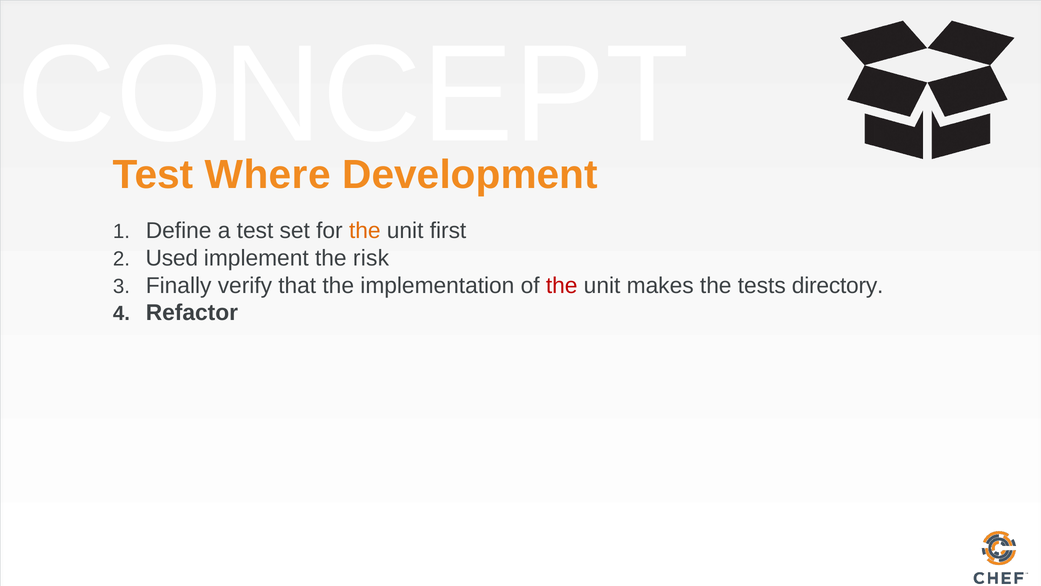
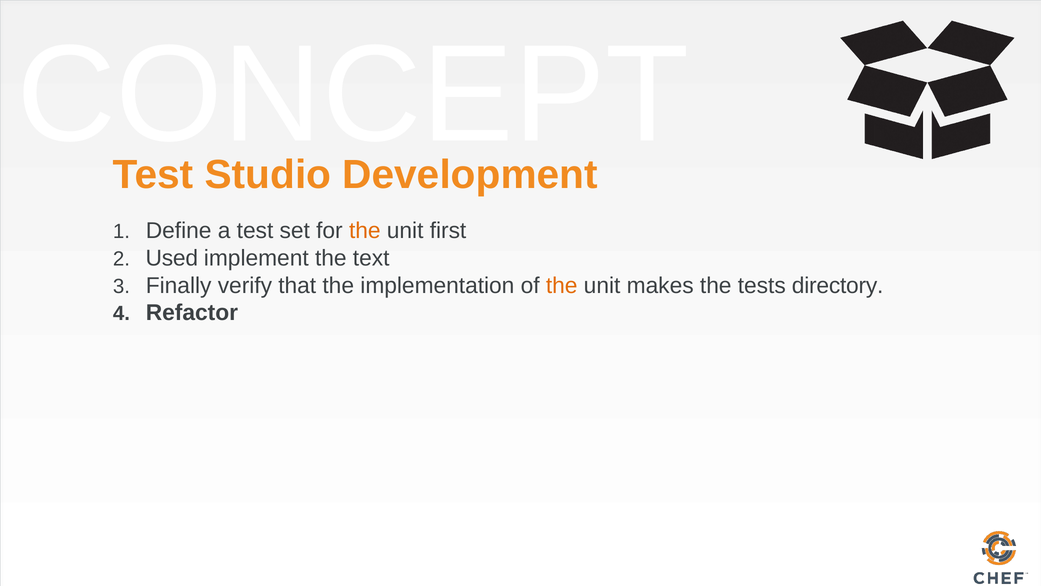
Where: Where -> Studio
risk: risk -> text
the at (562, 285) colour: red -> orange
